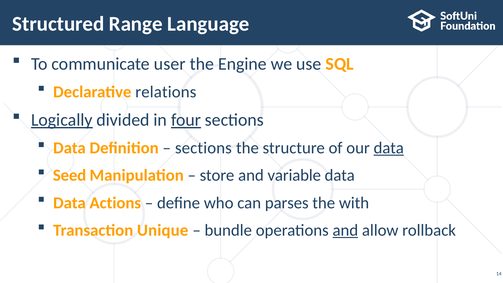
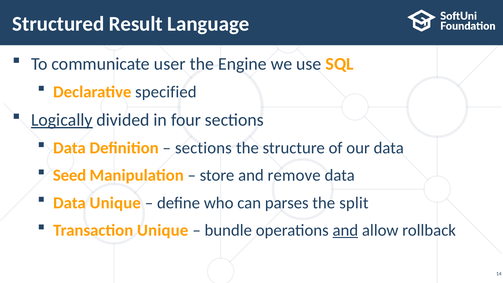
Range: Range -> Result
relations: relations -> specified
four underline: present -> none
data at (389, 148) underline: present -> none
variable: variable -> remove
Data Actions: Actions -> Unique
with: with -> split
